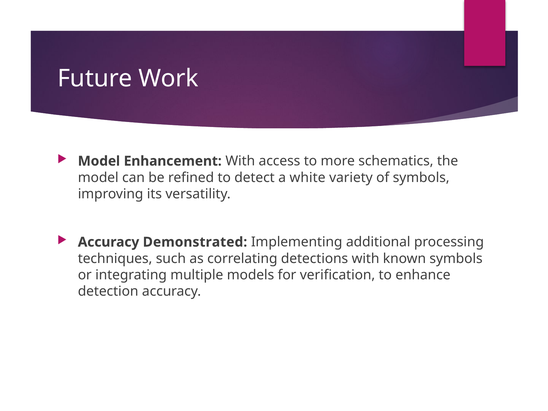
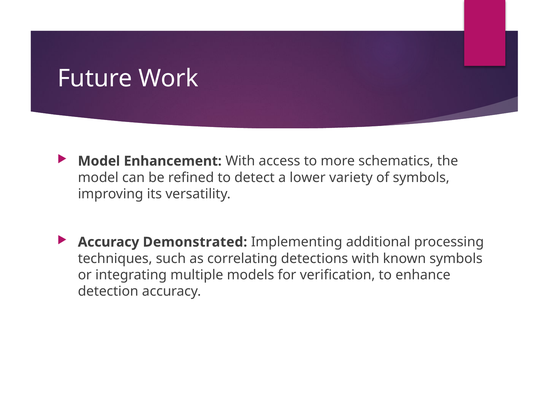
white: white -> lower
